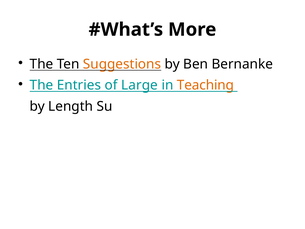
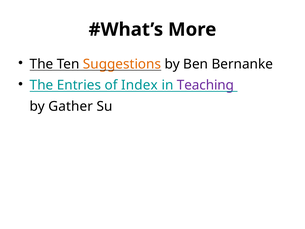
Large: Large -> Index
Teaching colour: orange -> purple
Length: Length -> Gather
